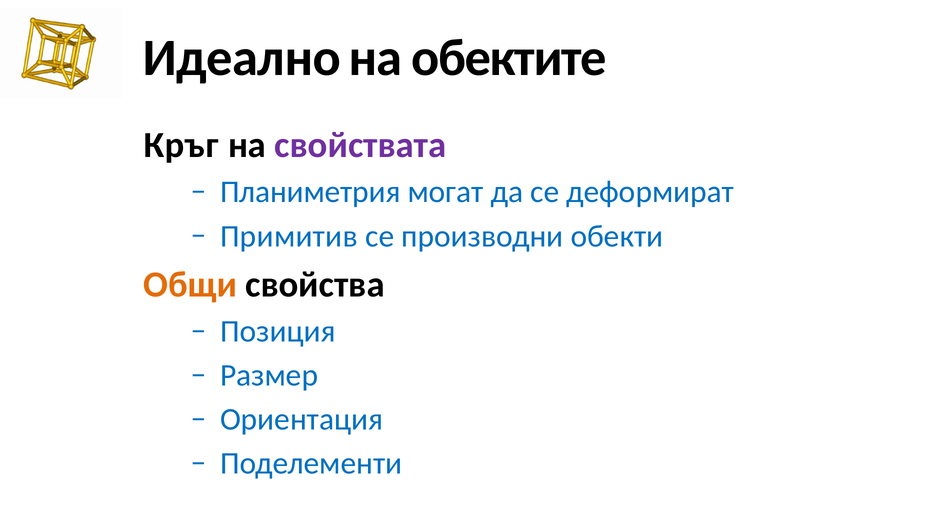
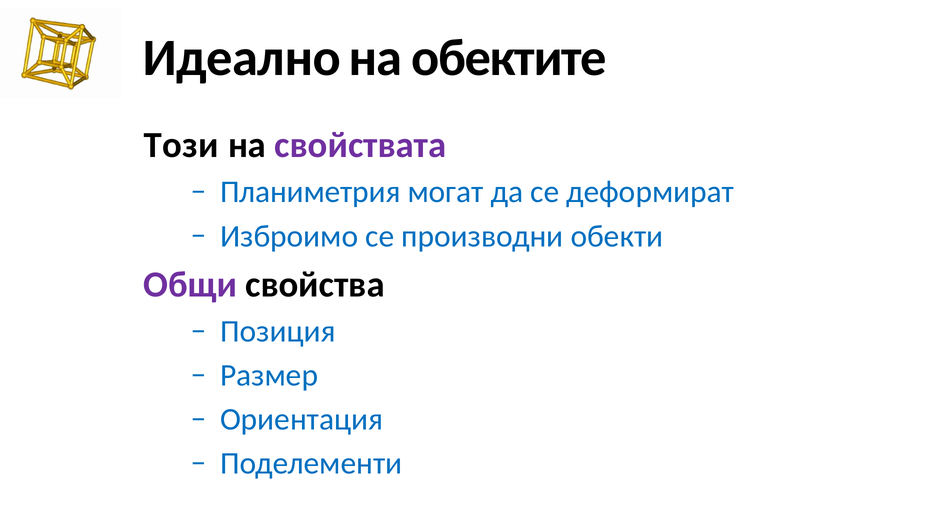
Кръг: Кръг -> Този
Примитив: Примитив -> Изброимо
Общи colour: orange -> purple
